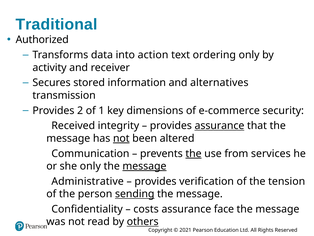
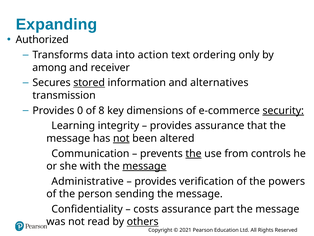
Traditional: Traditional -> Expanding
activity: activity -> among
stored underline: none -> present
2: 2 -> 0
1: 1 -> 8
security underline: none -> present
Received: Received -> Learning
assurance at (219, 126) underline: present -> none
services: services -> controls
she only: only -> with
tension: tension -> powers
sending underline: present -> none
face: face -> part
